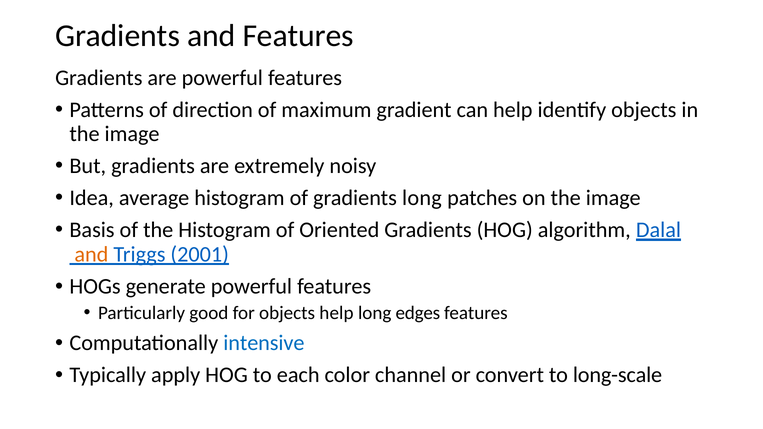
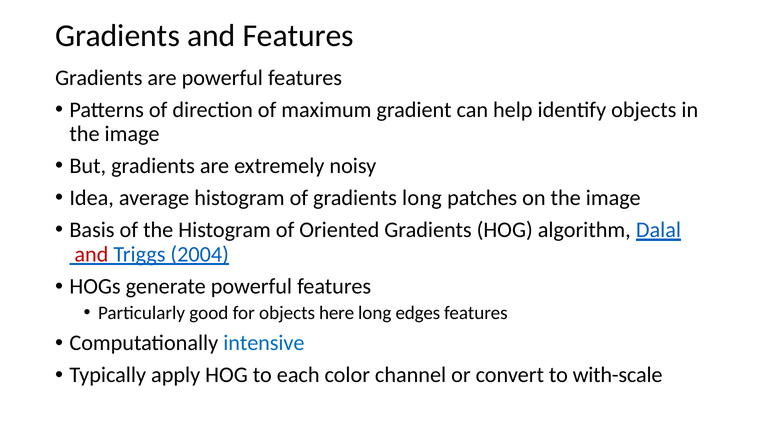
and at (91, 255) colour: orange -> red
2001: 2001 -> 2004
objects help: help -> here
long-scale: long-scale -> with-scale
